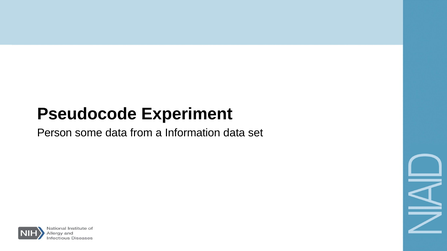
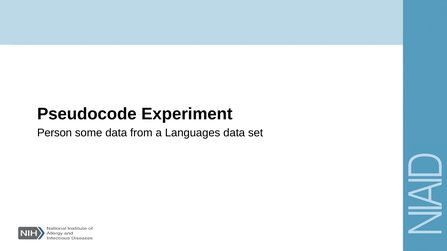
Information: Information -> Languages
